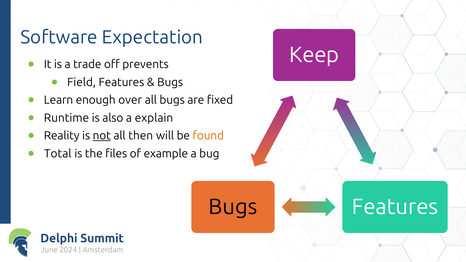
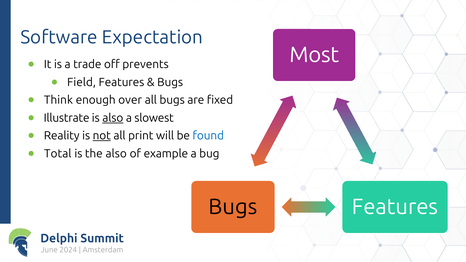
Keep: Keep -> Most
Learn: Learn -> Think
Runtime: Runtime -> Illustrate
also at (113, 118) underline: none -> present
explain: explain -> slowest
then: then -> print
found colour: orange -> blue
the files: files -> also
